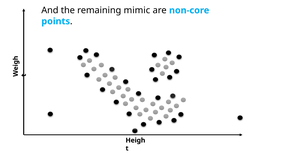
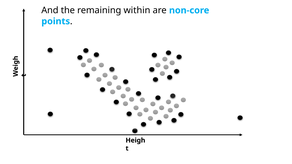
mimic: mimic -> within
